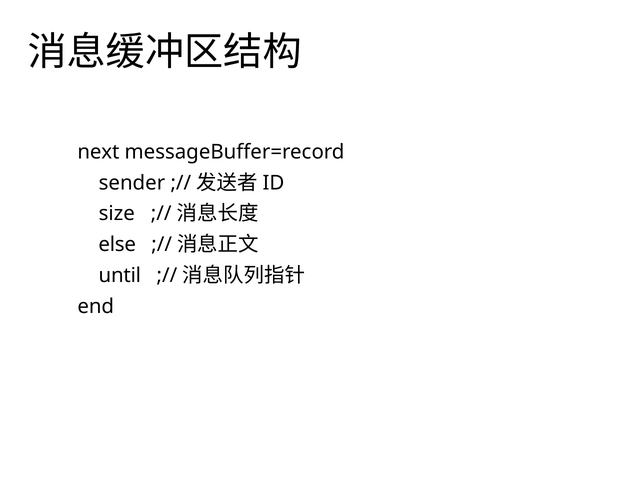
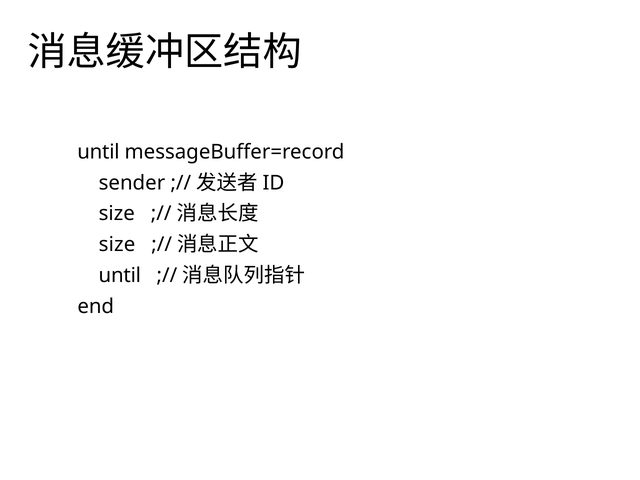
next at (98, 152): next -> until
else at (117, 245): else -> size
